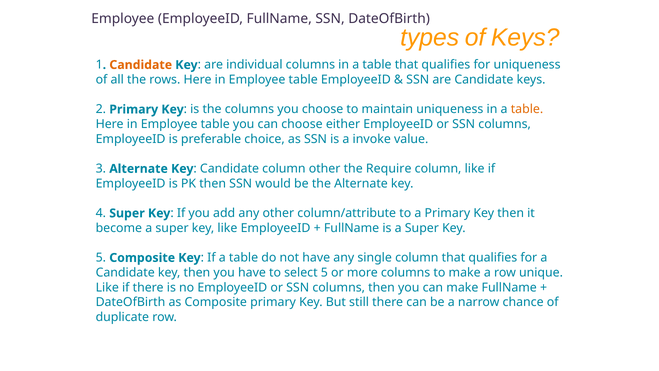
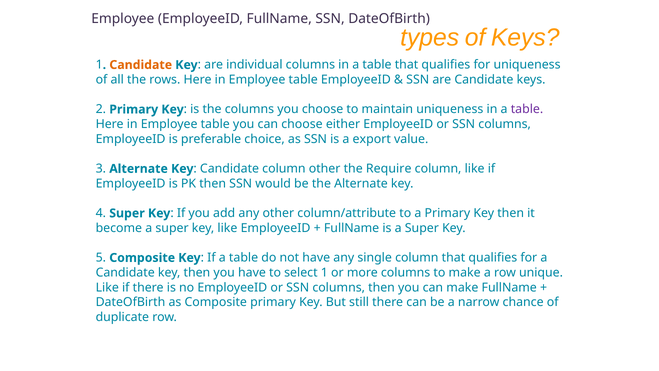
table at (527, 109) colour: orange -> purple
invoke: invoke -> export
select 5: 5 -> 1
